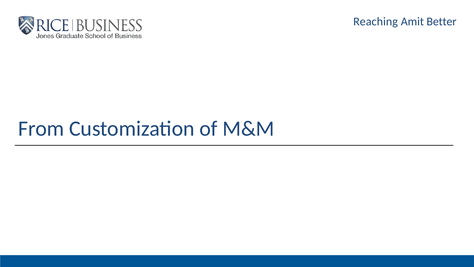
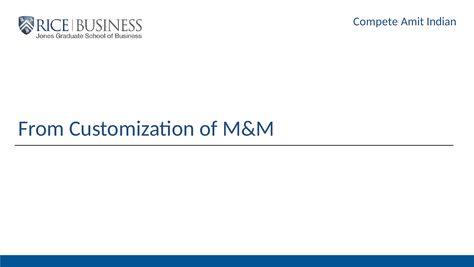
Reaching: Reaching -> Compete
Better: Better -> Indian
